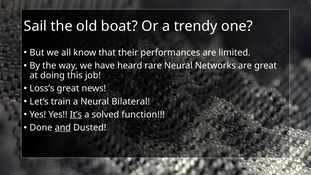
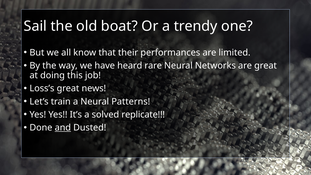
Bilateral: Bilateral -> Patterns
It’s underline: present -> none
function: function -> replicate
